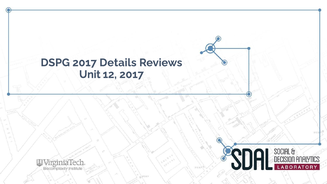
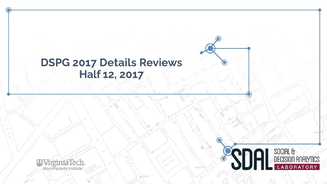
Unit: Unit -> Half
